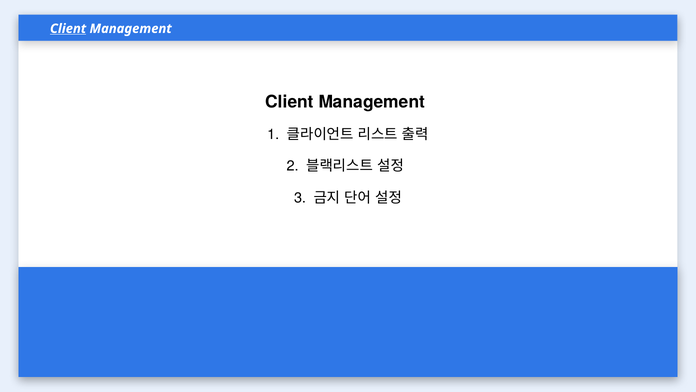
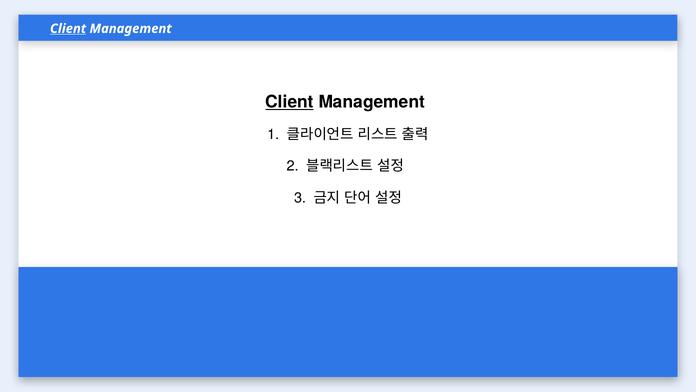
Client at (290, 102) underline: none -> present
